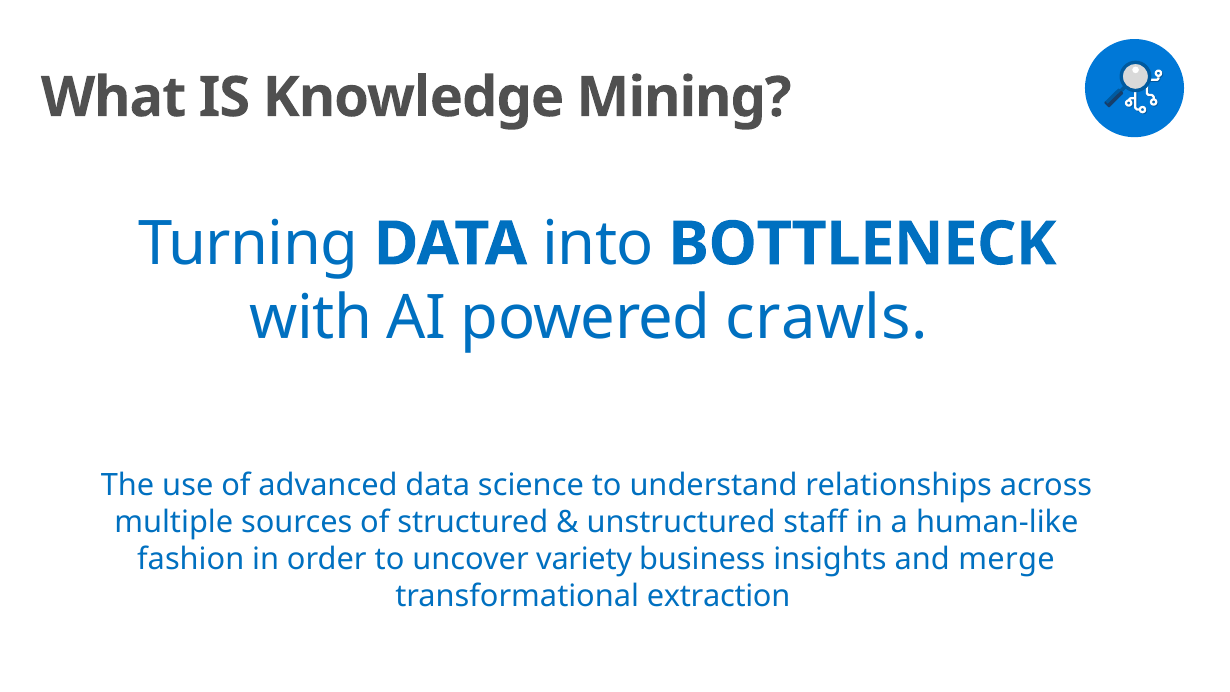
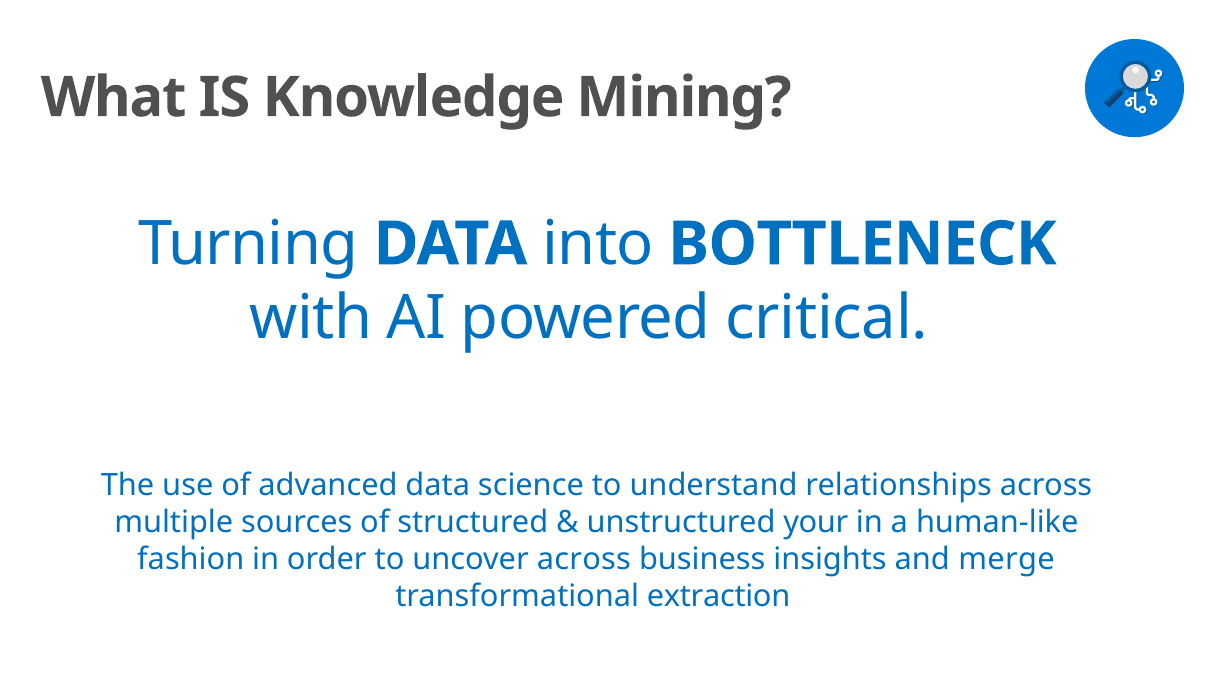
crawls: crawls -> critical
staff: staff -> your
uncover variety: variety -> across
